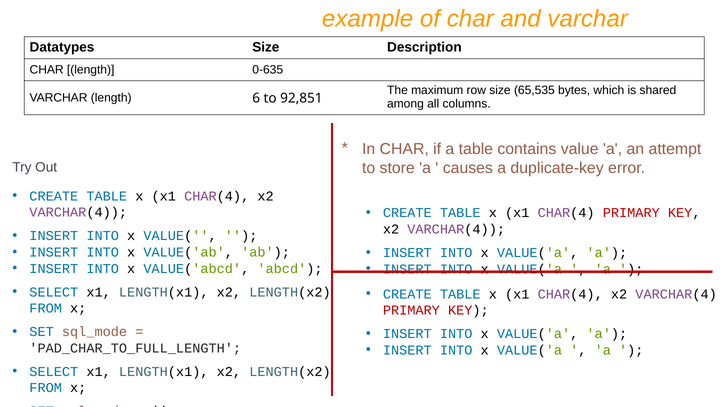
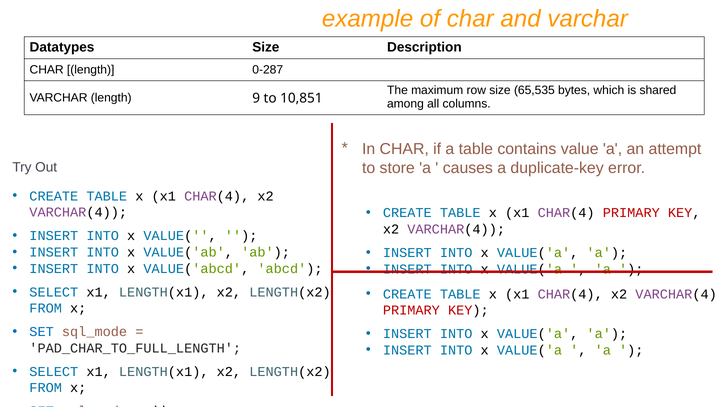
0-635: 0-635 -> 0-287
6: 6 -> 9
92,851: 92,851 -> 10,851
